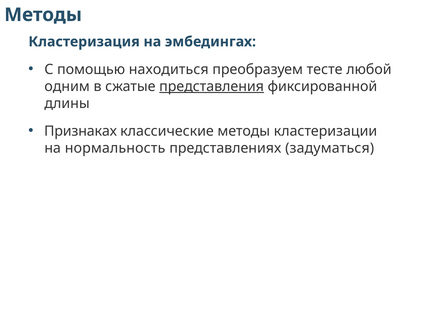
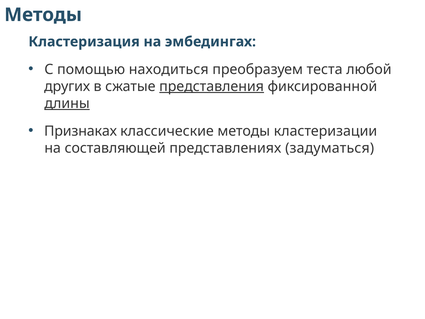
тесте: тесте -> теста
одним: одним -> других
длины underline: none -> present
нормальность: нормальность -> составляющей
